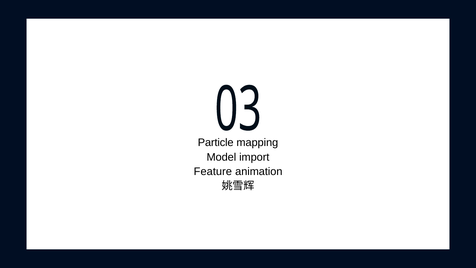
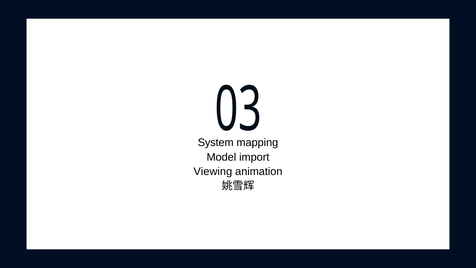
Particle: Particle -> System
Feature: Feature -> Viewing
